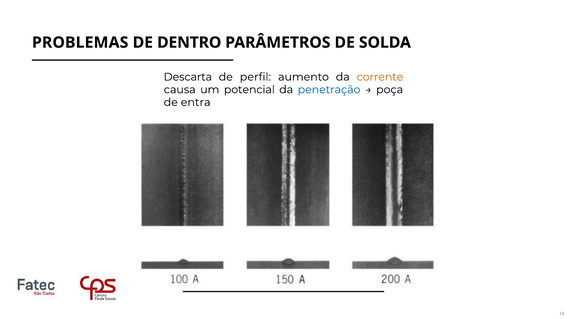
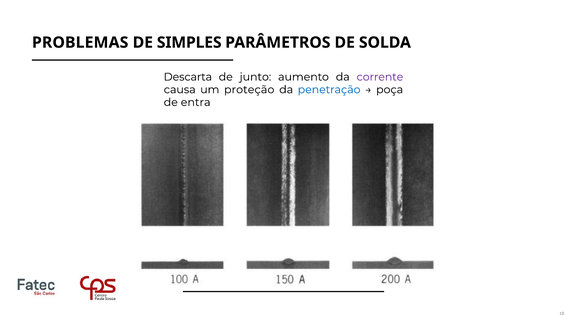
DENTRO: DENTRO -> SIMPLES
perfil: perfil -> junto
corrente colour: orange -> purple
potencial: potencial -> proteção
